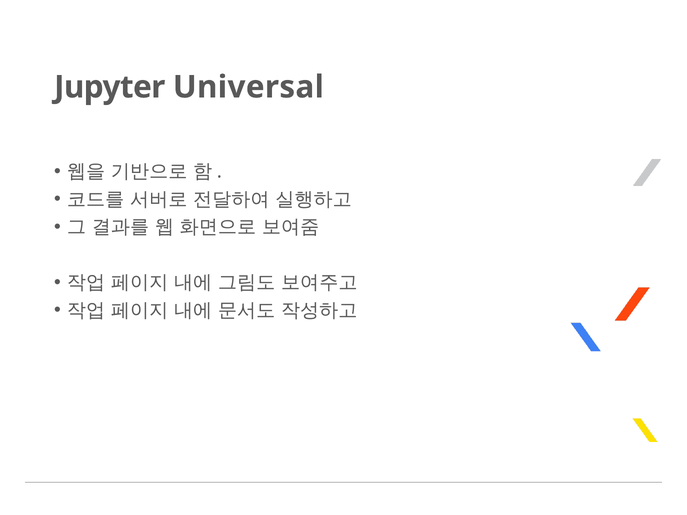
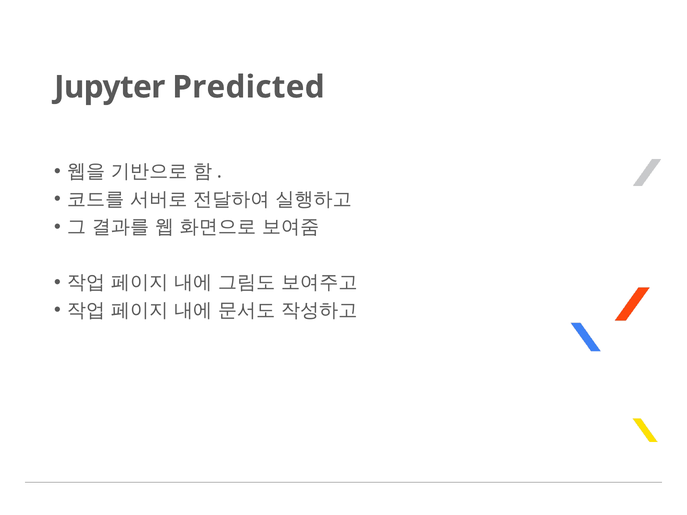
Universal: Universal -> Predicted
